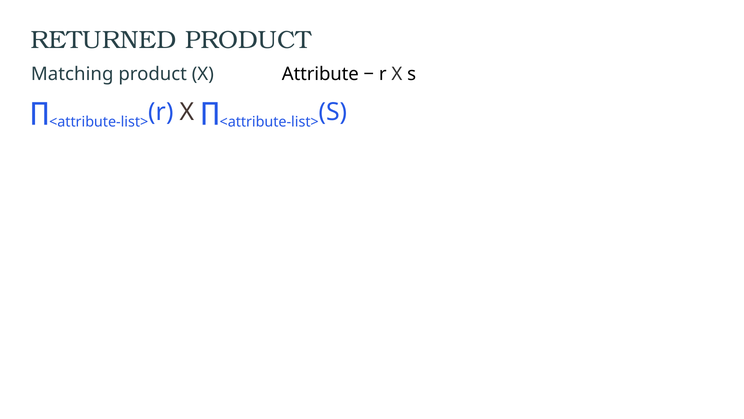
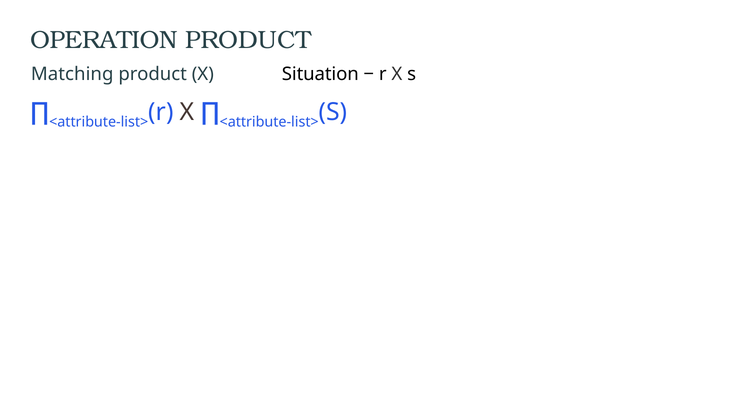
RETURNED: RETURNED -> OPERATION
Attribute: Attribute -> Situation
